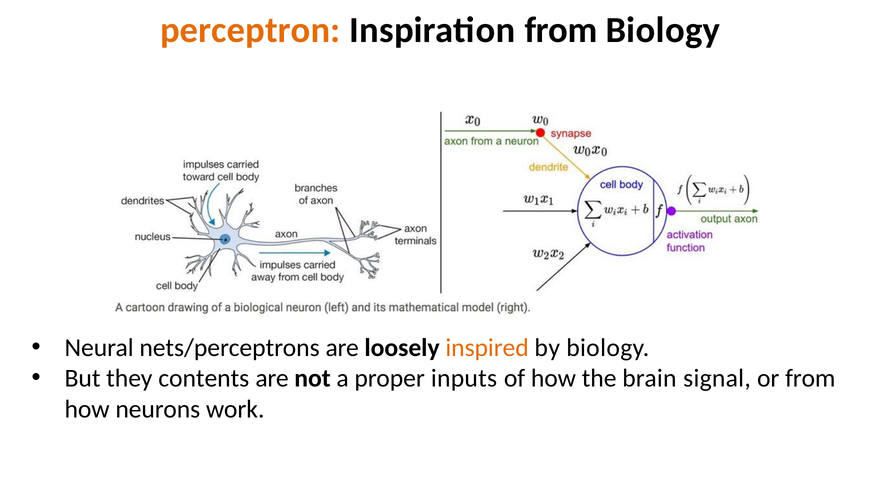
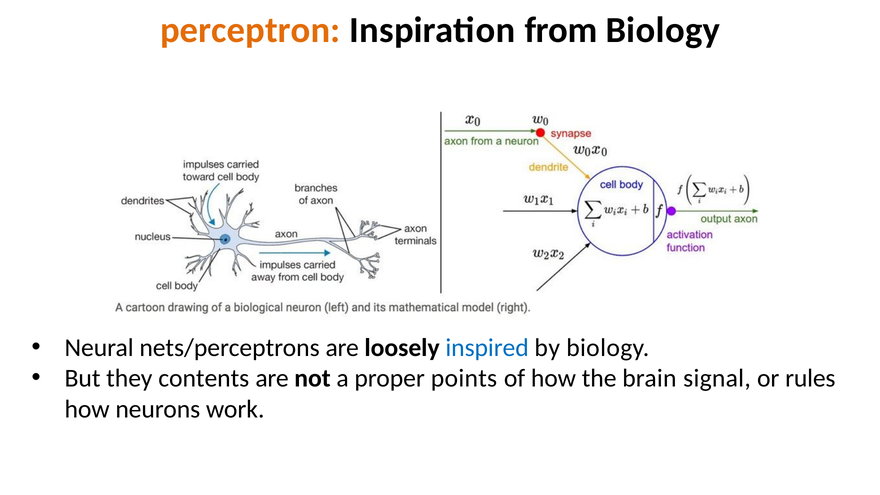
inspired colour: orange -> blue
inputs: inputs -> points
or from: from -> rules
